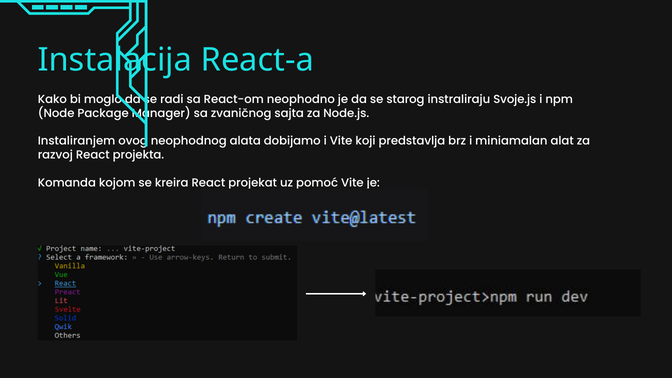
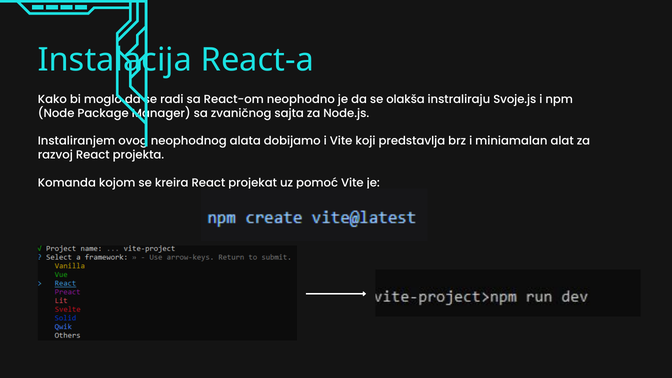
starog: starog -> olakša
